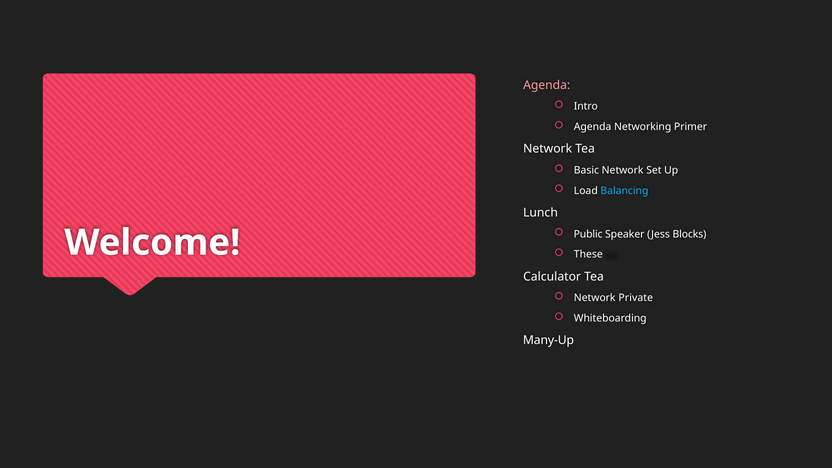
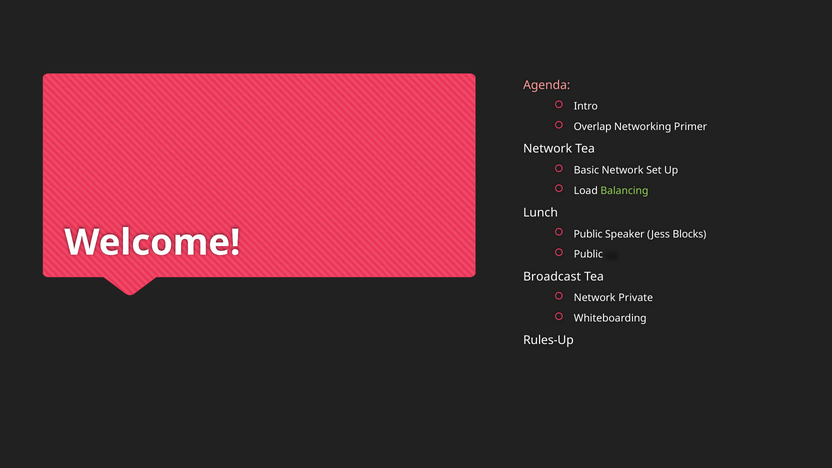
Agenda at (593, 127): Agenda -> Overlap
Balancing colour: light blue -> light green
These at (588, 255): These -> Public
Calculator: Calculator -> Broadcast
Many-Up: Many-Up -> Rules-Up
